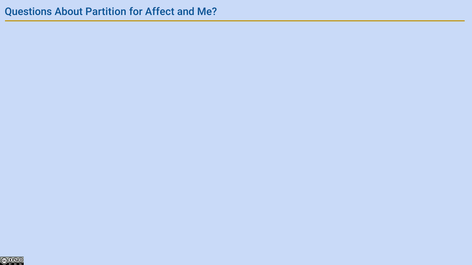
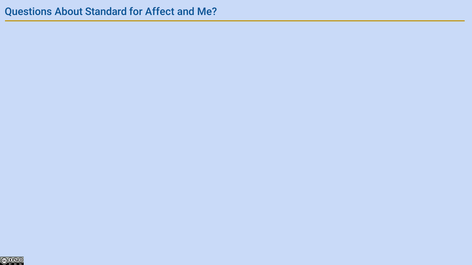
Partition: Partition -> Standard
